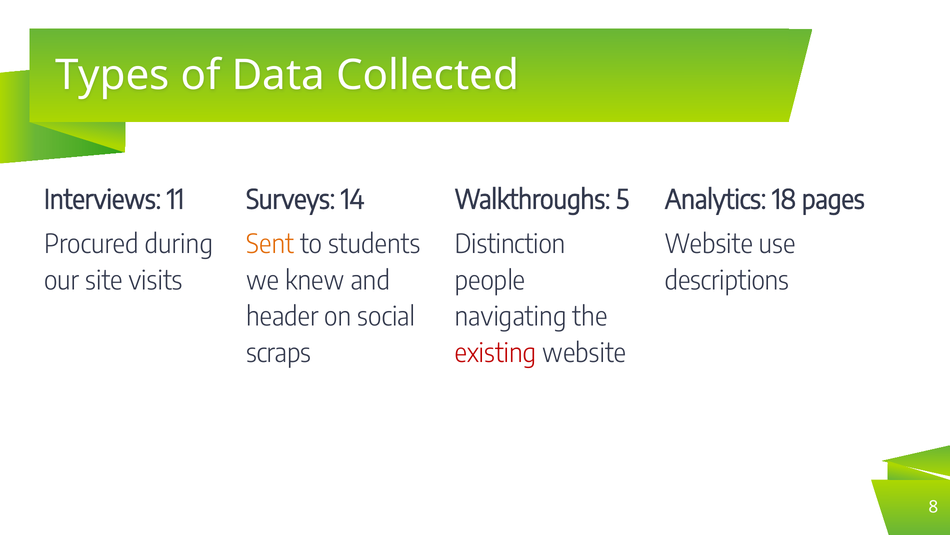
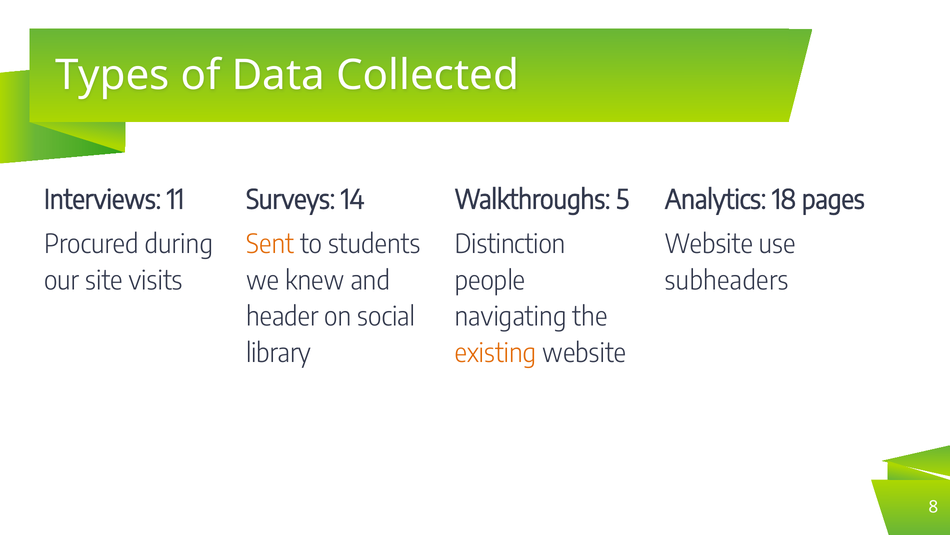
descriptions: descriptions -> subheaders
scraps: scraps -> library
existing colour: red -> orange
